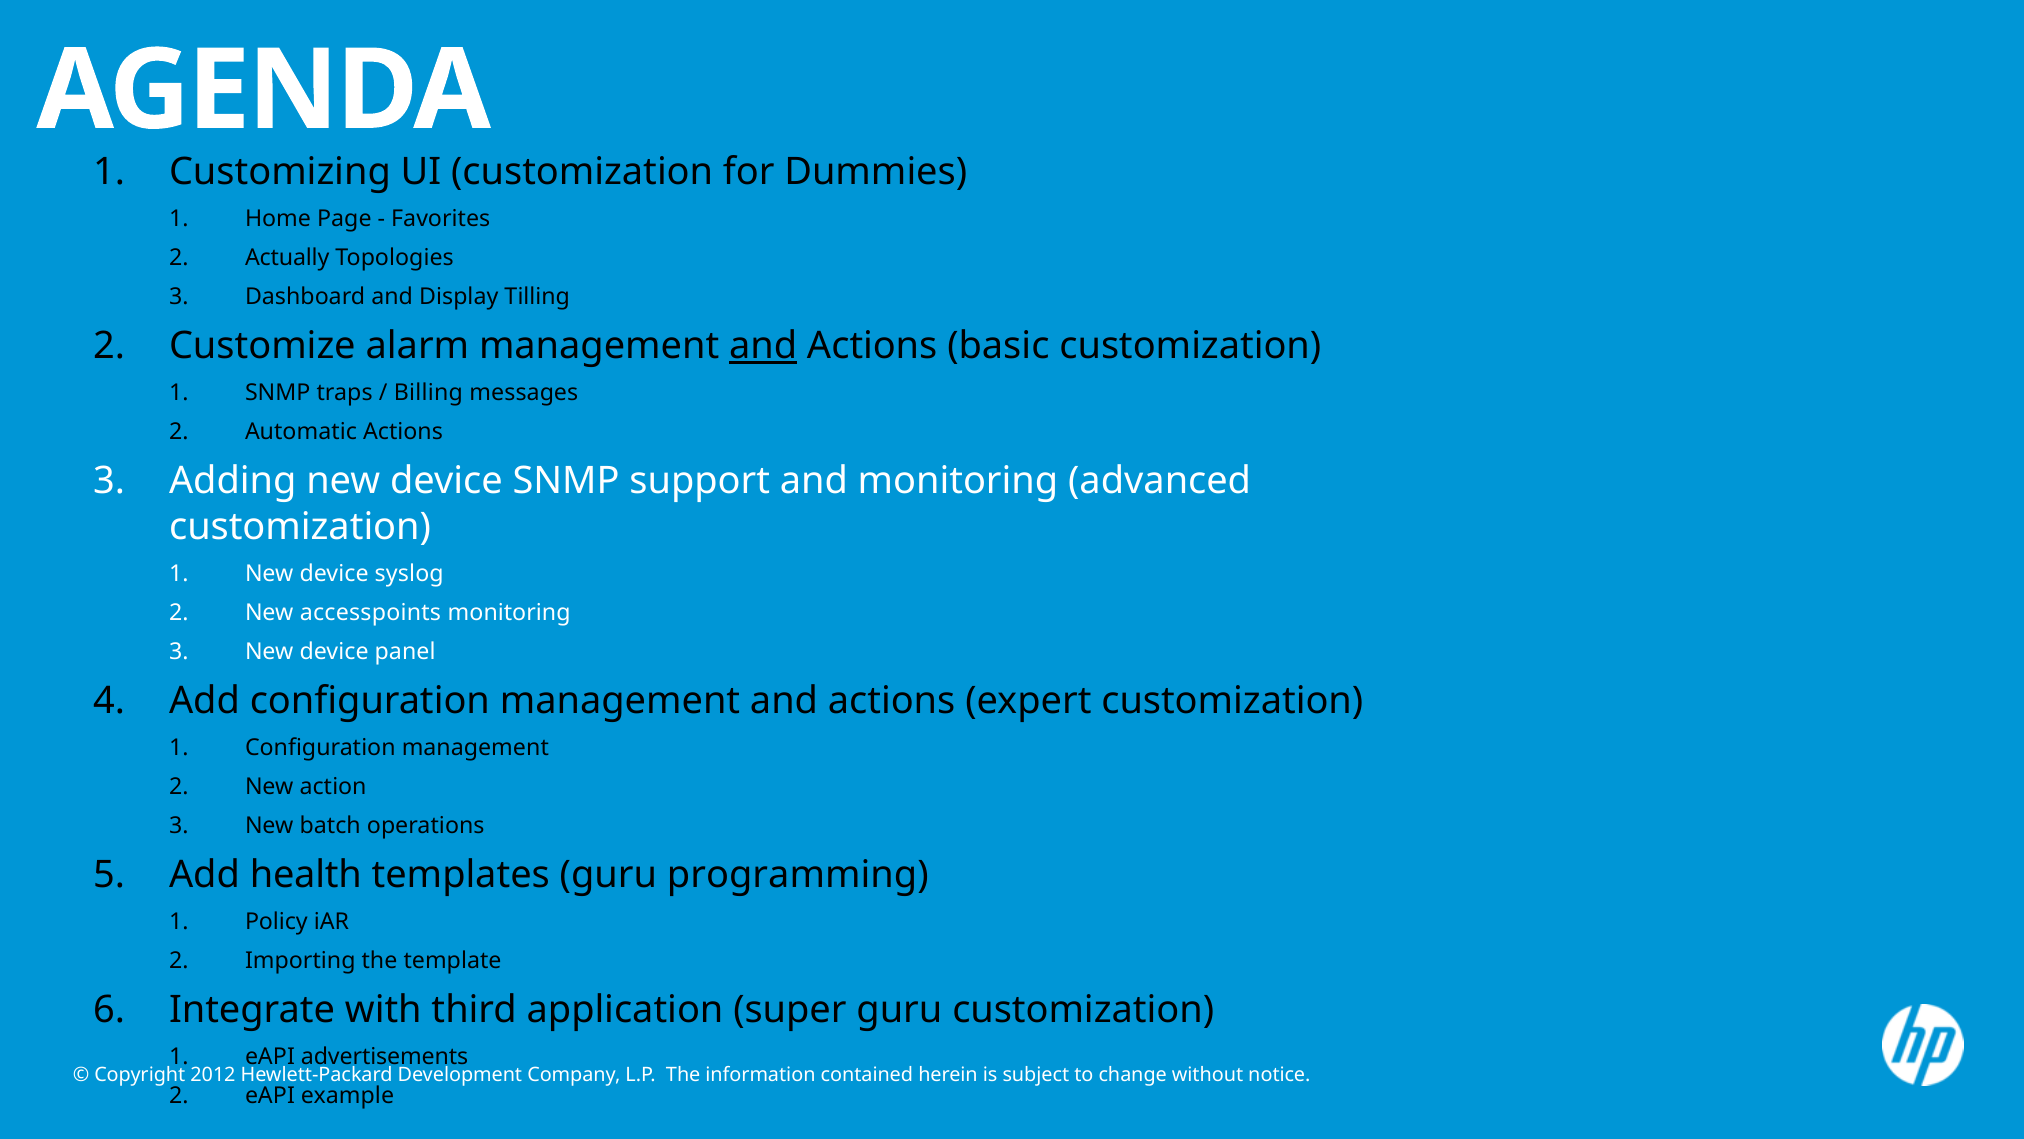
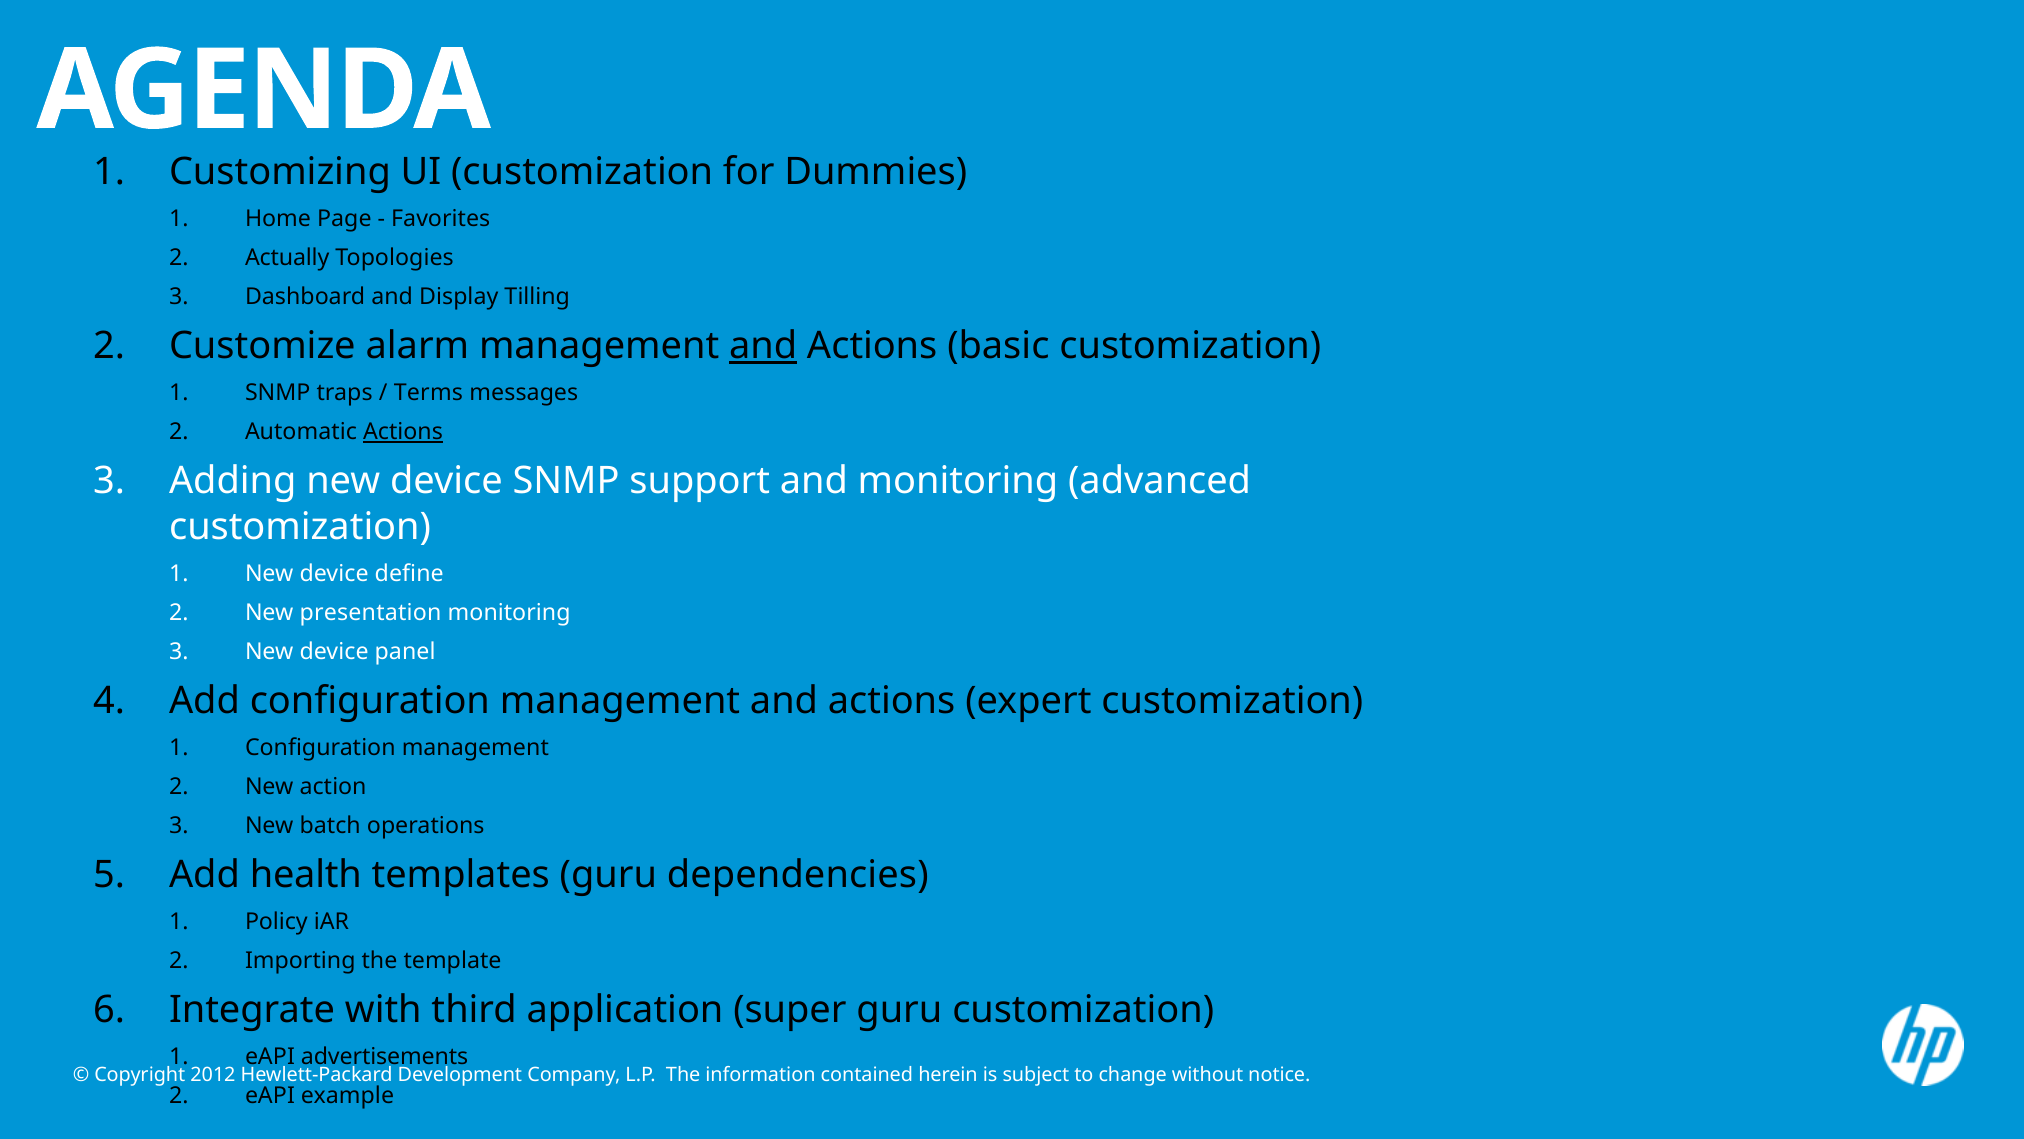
Billing: Billing -> Terms
Actions at (403, 432) underline: none -> present
syslog: syslog -> define
accesspoints: accesspoints -> presentation
programming: programming -> dependencies
